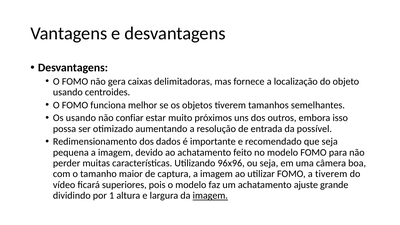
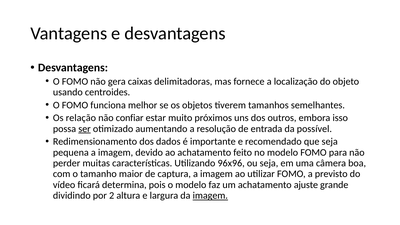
Os usando: usando -> relação
ser underline: none -> present
a tiverem: tiverem -> previsto
superiores: superiores -> determina
1: 1 -> 2
